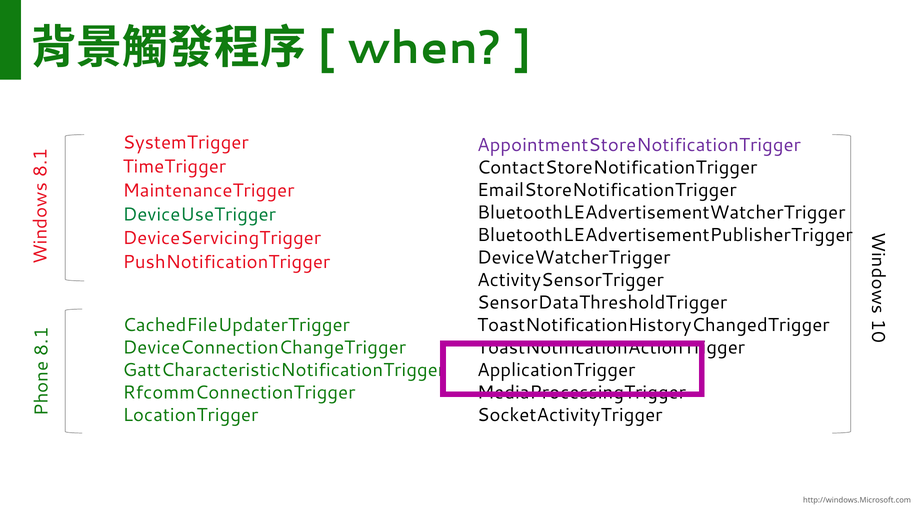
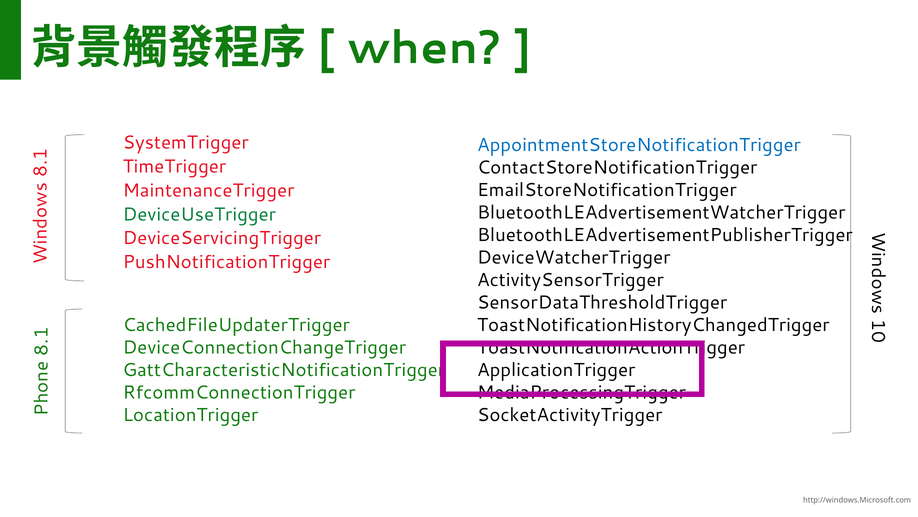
AppointmentStoreNotificationTrigger colour: purple -> blue
